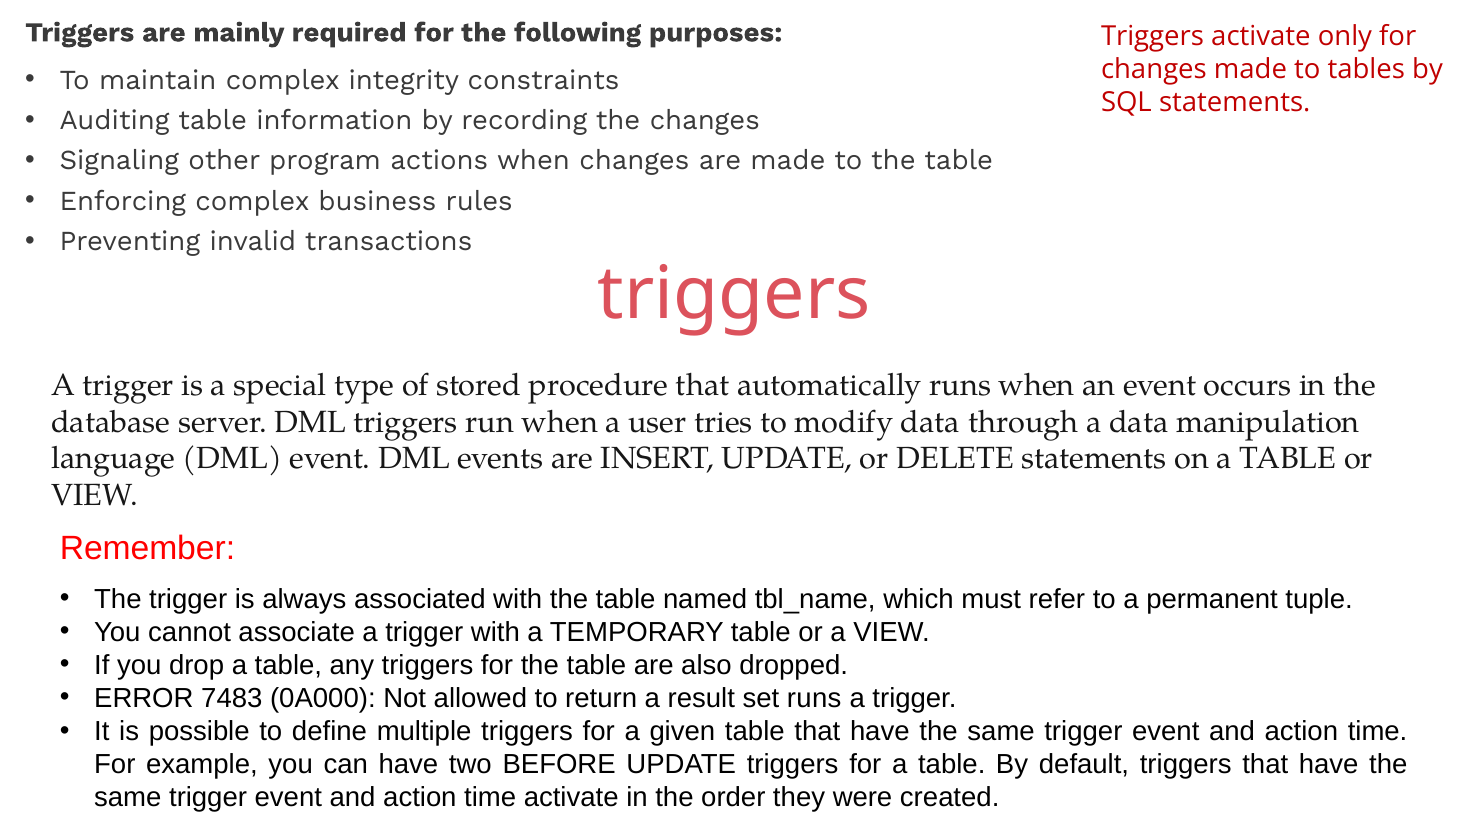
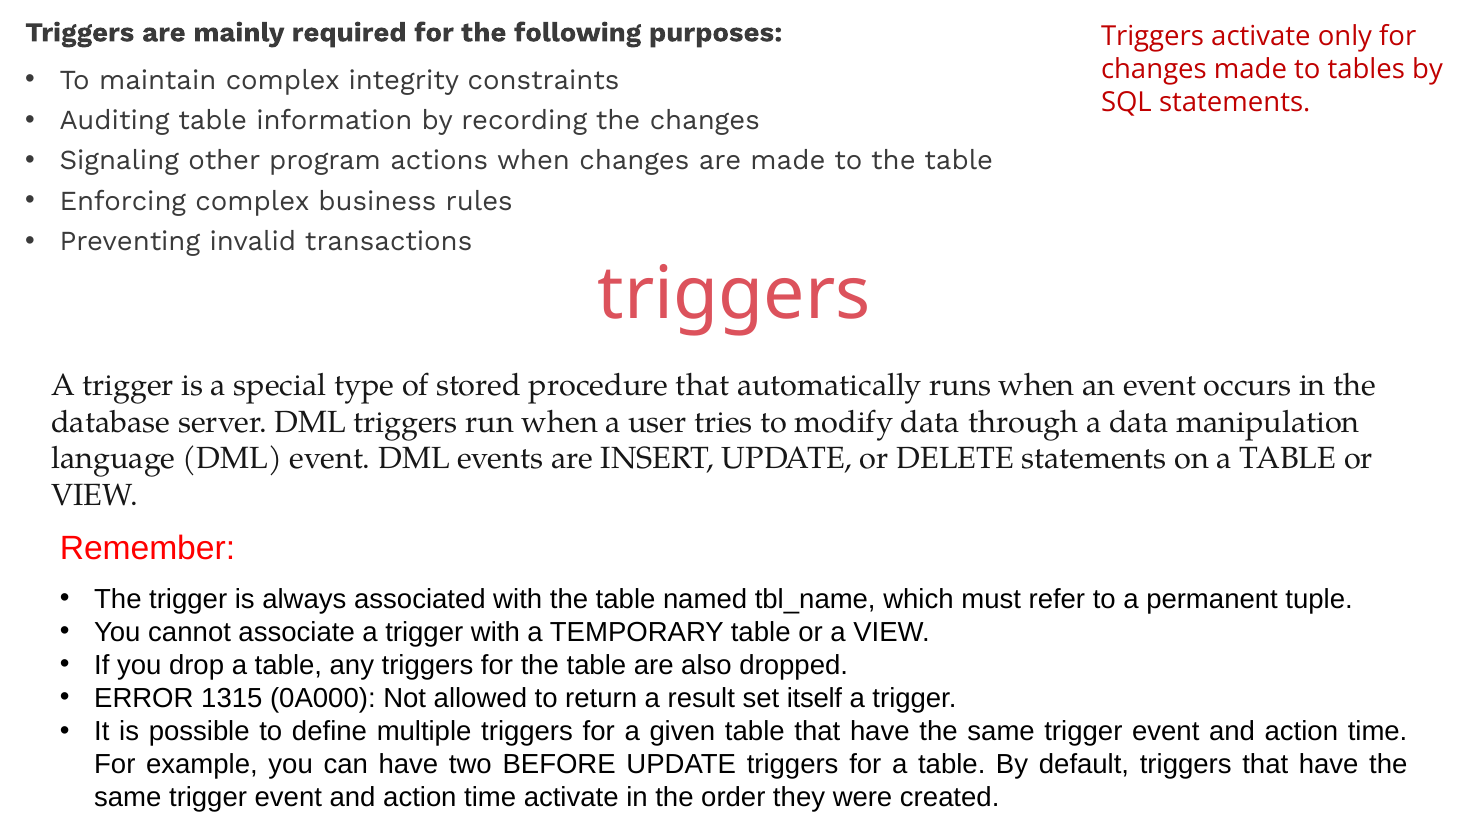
7483: 7483 -> 1315
set runs: runs -> itself
